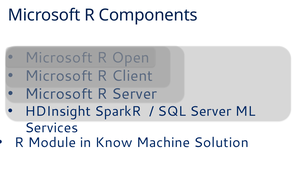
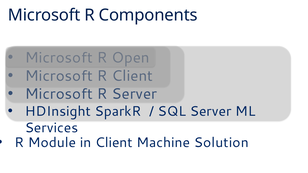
in Know: Know -> Client
